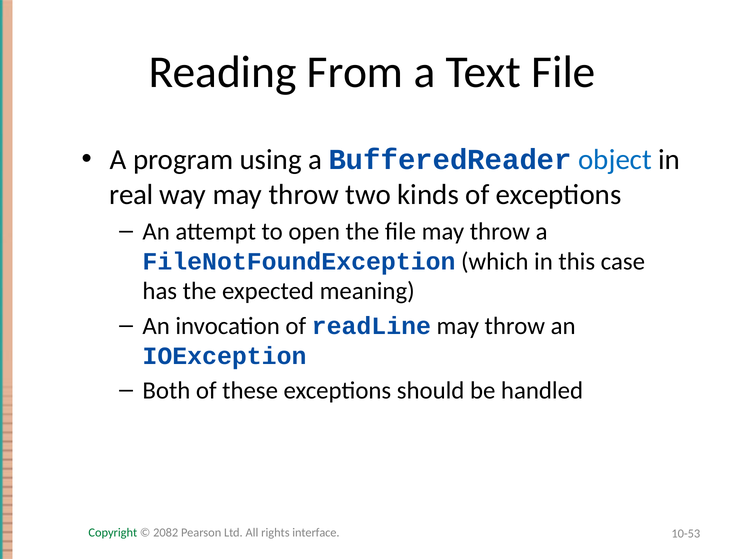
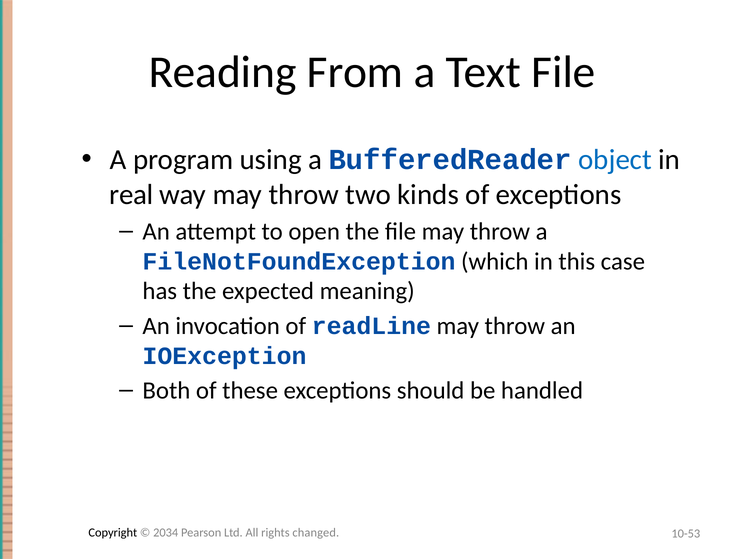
Copyright colour: green -> black
2082: 2082 -> 2034
interface: interface -> changed
